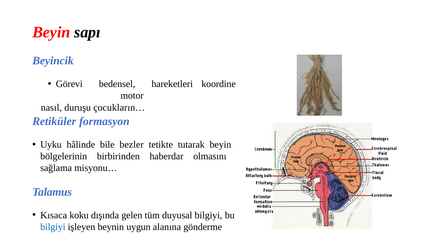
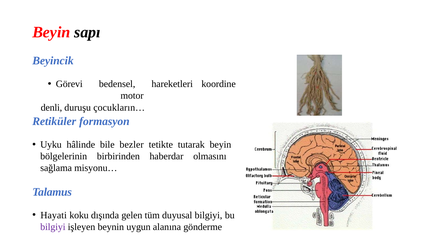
nasıl: nasıl -> denli
Kısaca: Kısaca -> Hayati
bilgiyi at (53, 226) colour: blue -> purple
